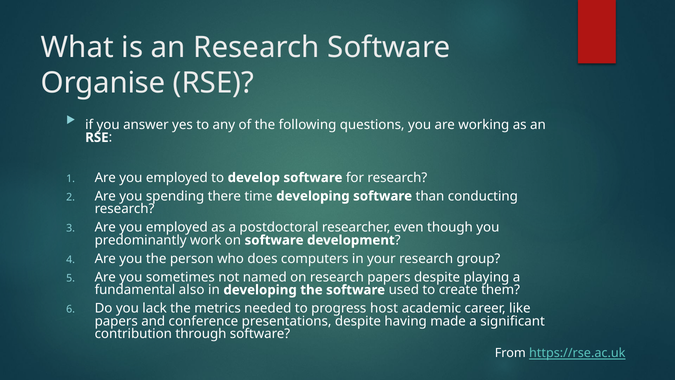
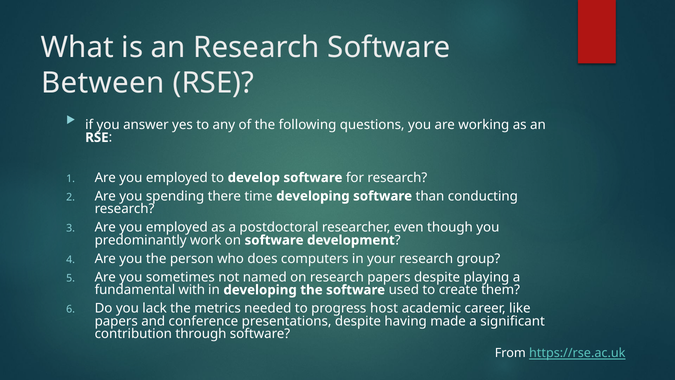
Organise: Organise -> Between
also: also -> with
